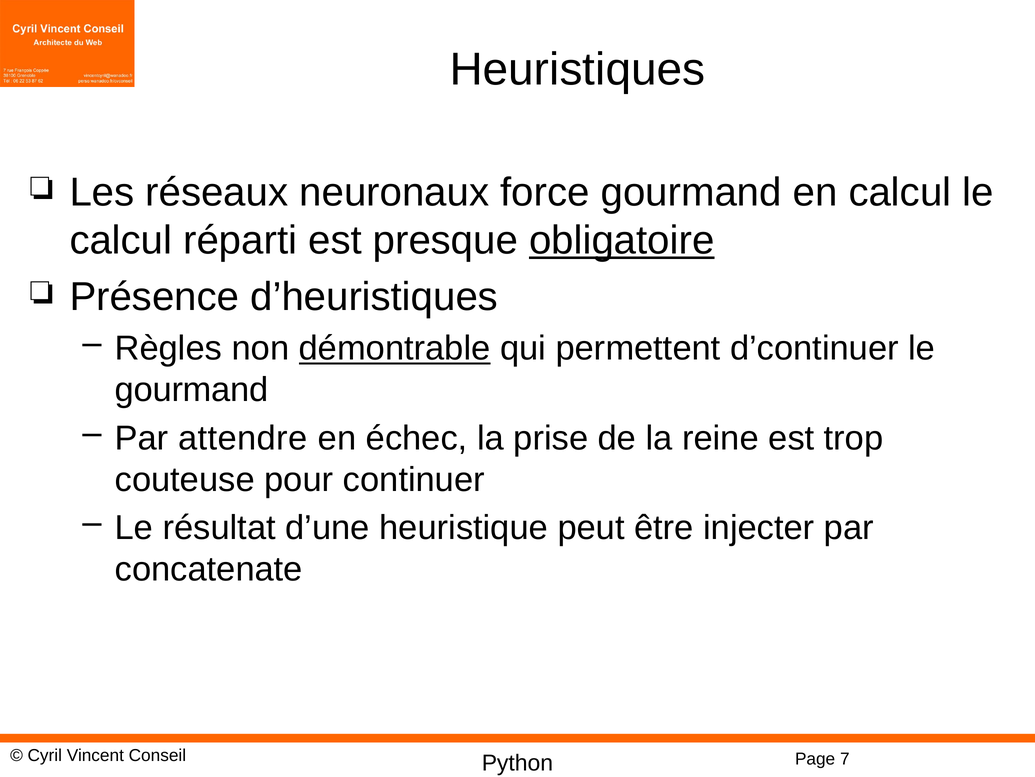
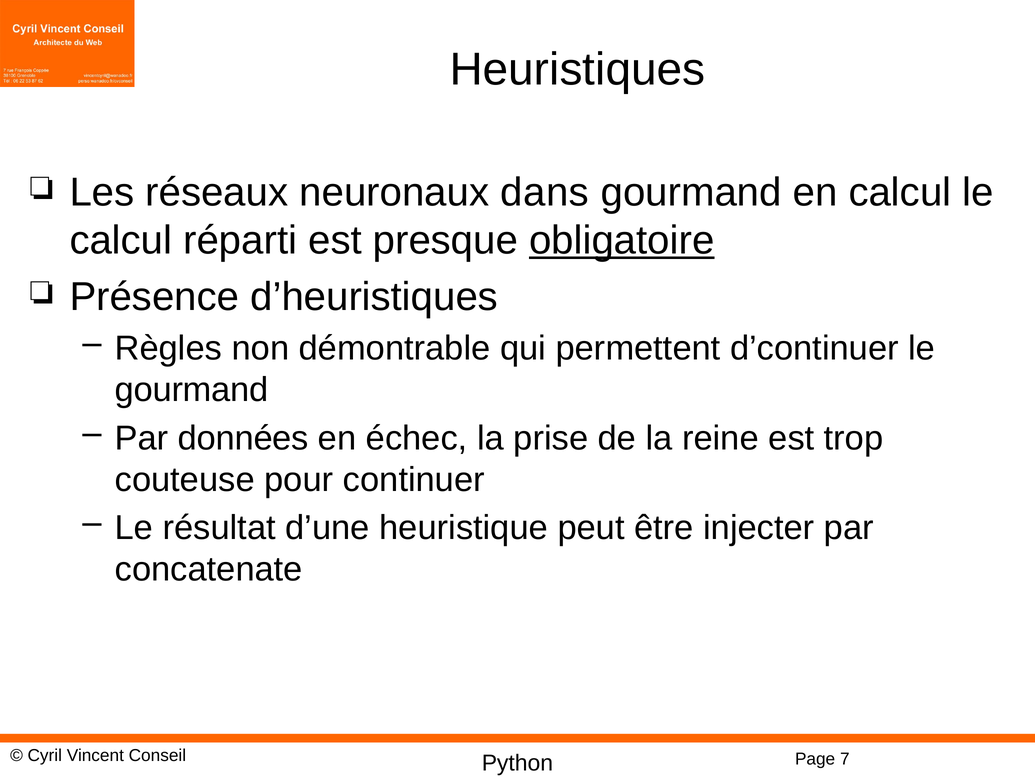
force: force -> dans
démontrable underline: present -> none
attendre: attendre -> données
